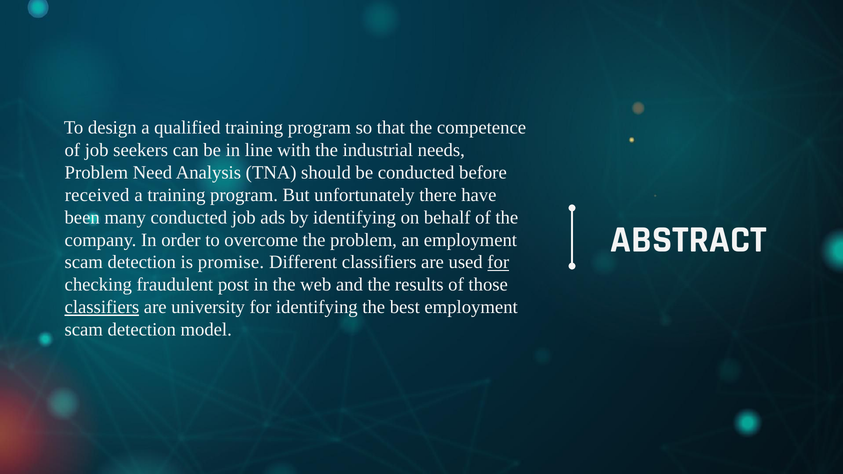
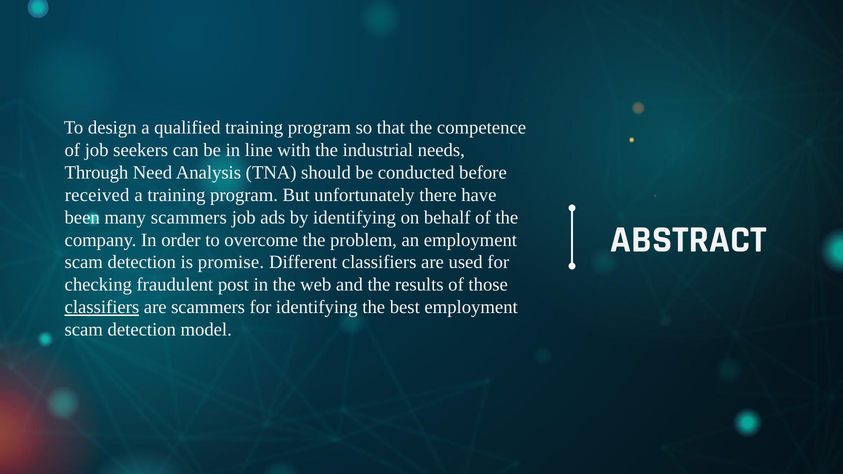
Problem at (96, 173): Problem -> Through
many conducted: conducted -> scammers
for at (498, 262) underline: present -> none
are university: university -> scammers
